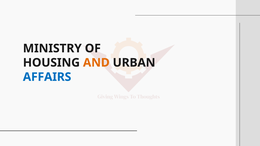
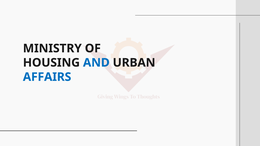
AND colour: orange -> blue
